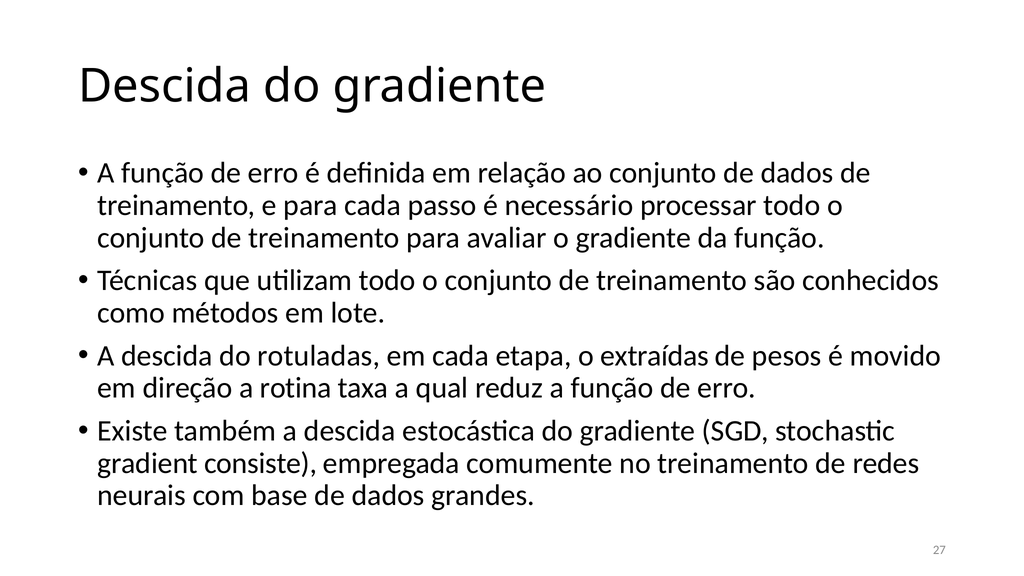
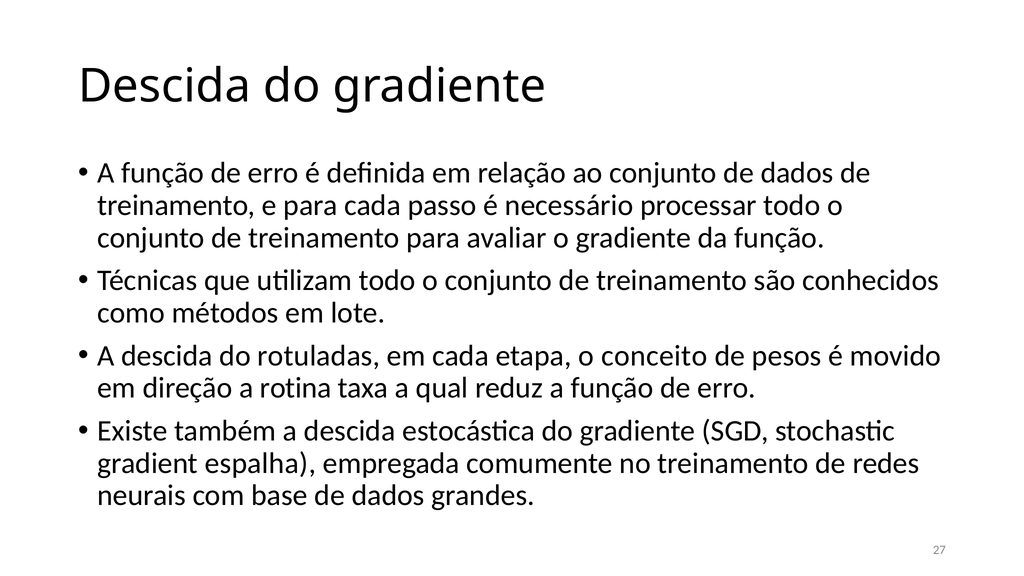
extraídas: extraídas -> conceito
consiste: consiste -> espalha
